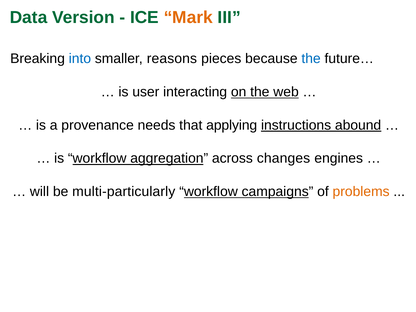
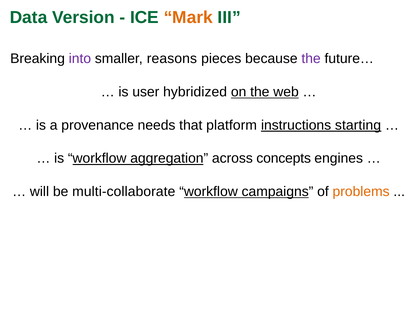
into colour: blue -> purple
the at (311, 59) colour: blue -> purple
interacting: interacting -> hybridized
applying: applying -> platform
abound: abound -> starting
changes: changes -> concepts
multi-particularly: multi-particularly -> multi-collaborate
